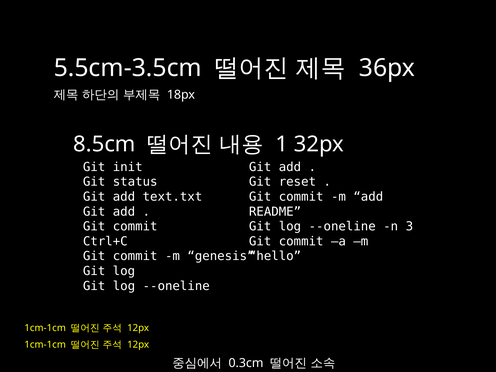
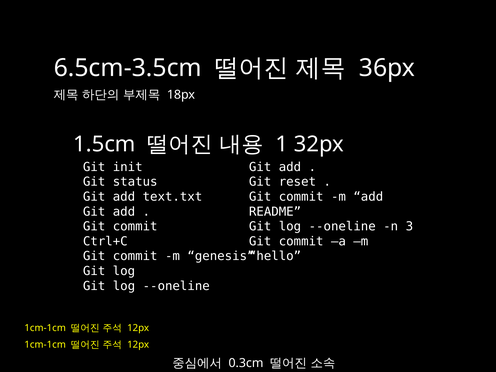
5.5cm-3.5cm: 5.5cm-3.5cm -> 6.5cm-3.5cm
8.5cm: 8.5cm -> 1.5cm
